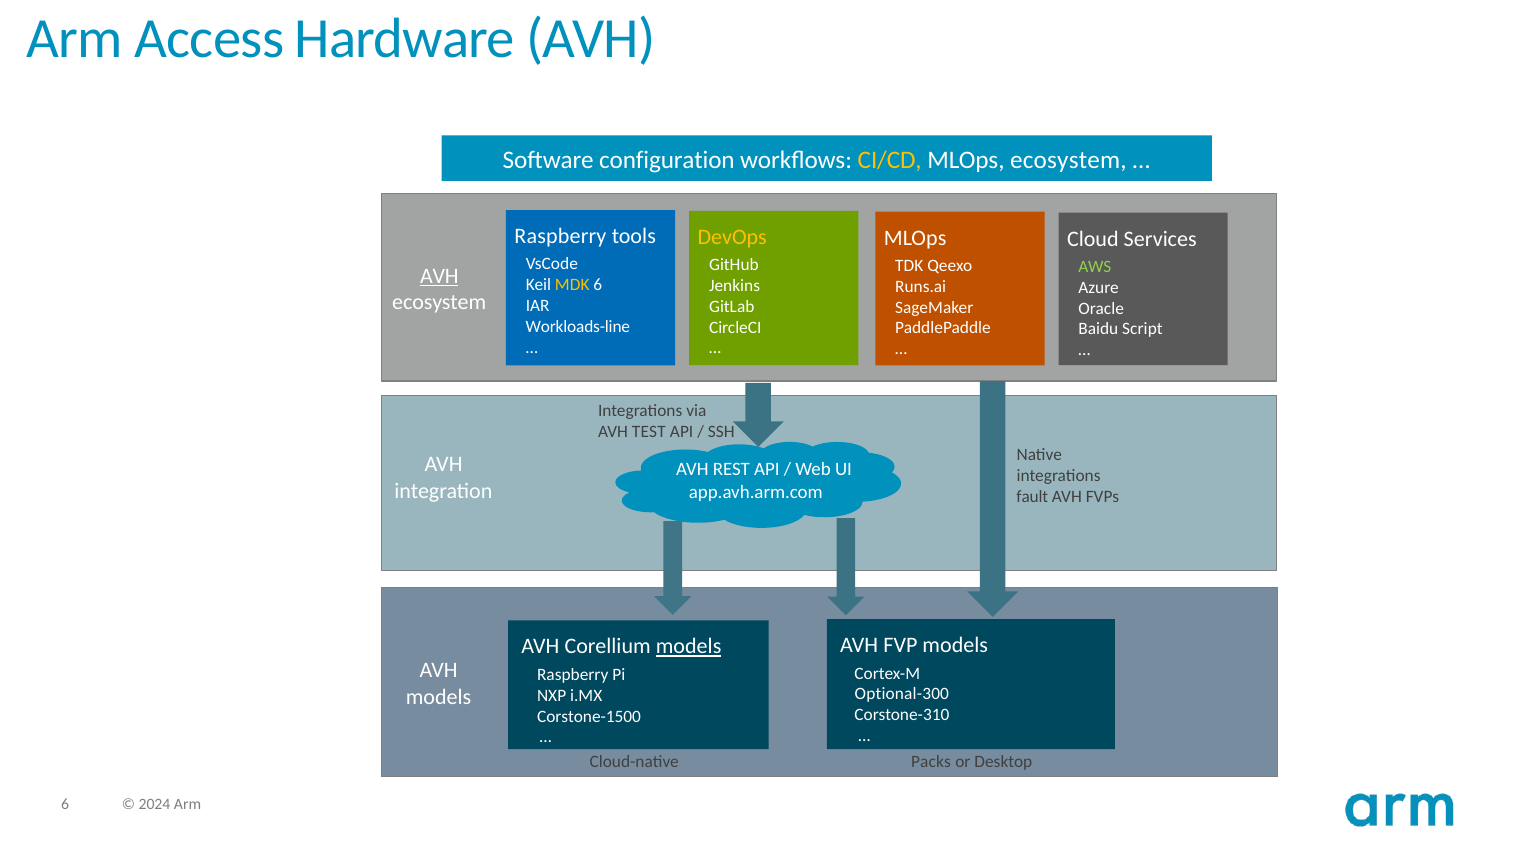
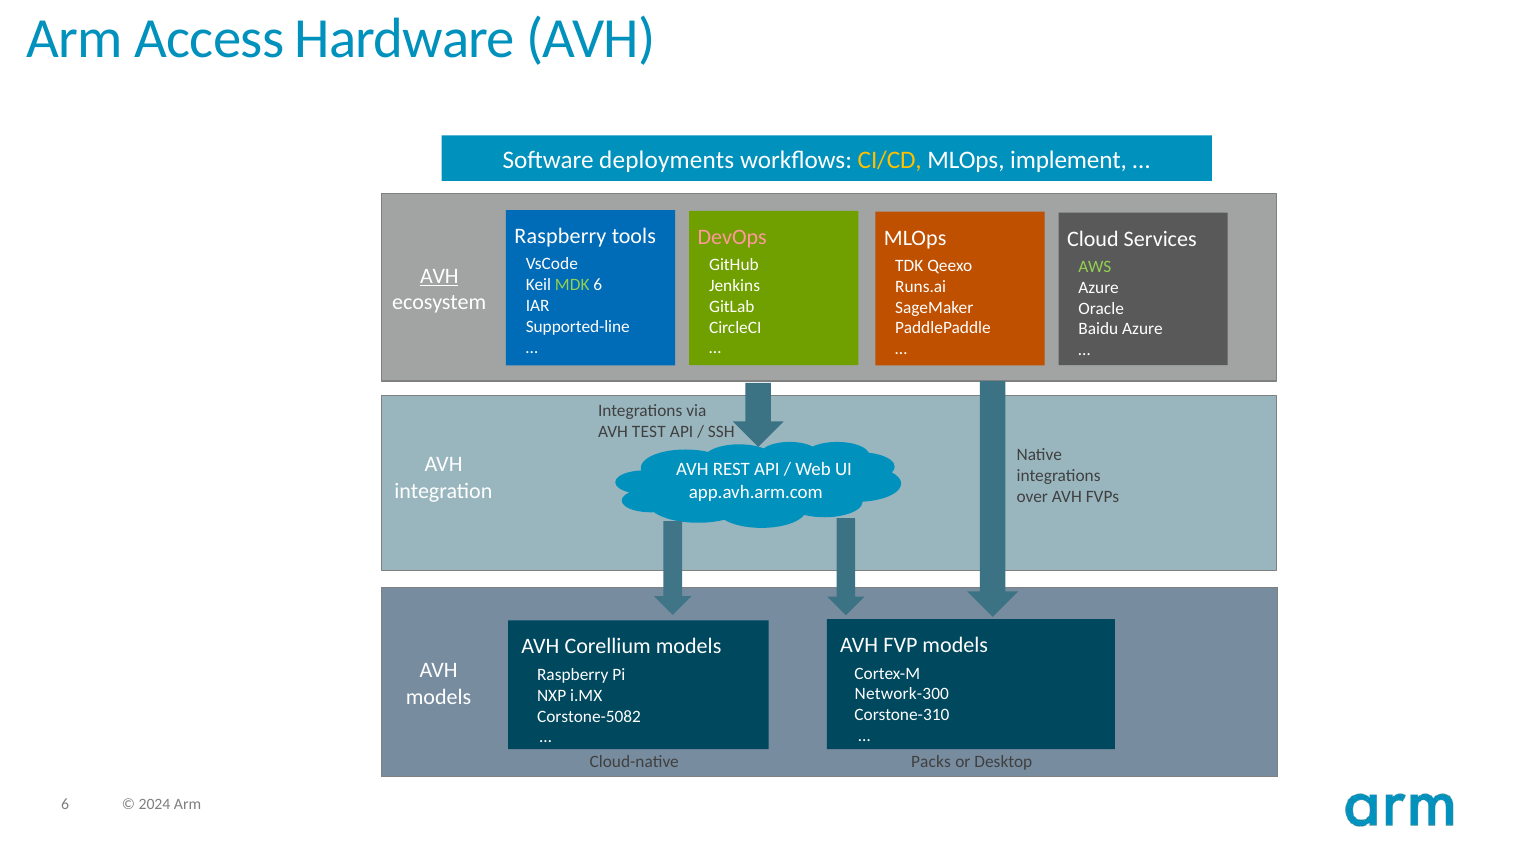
configuration: configuration -> deployments
MLOps ecosystem: ecosystem -> implement
DevOps colour: yellow -> pink
MDK colour: yellow -> light green
Workloads-line: Workloads-line -> Supported-line
Baidu Script: Script -> Azure
fault: fault -> over
models at (689, 647) underline: present -> none
Optional-300: Optional-300 -> Network-300
Corstone-1500: Corstone-1500 -> Corstone-5082
